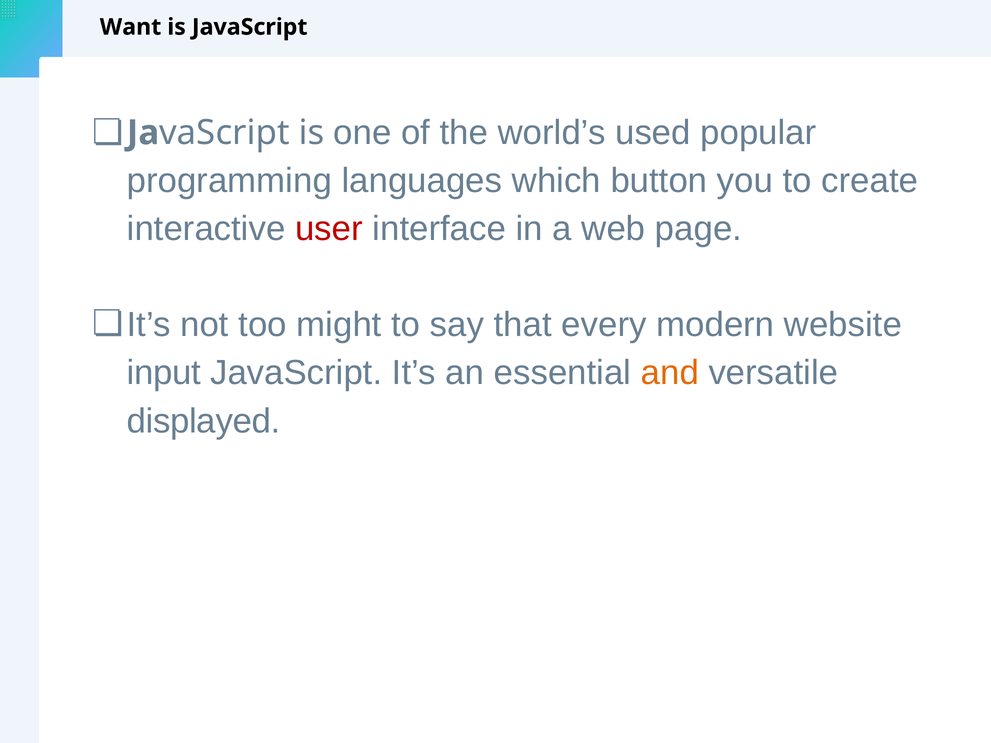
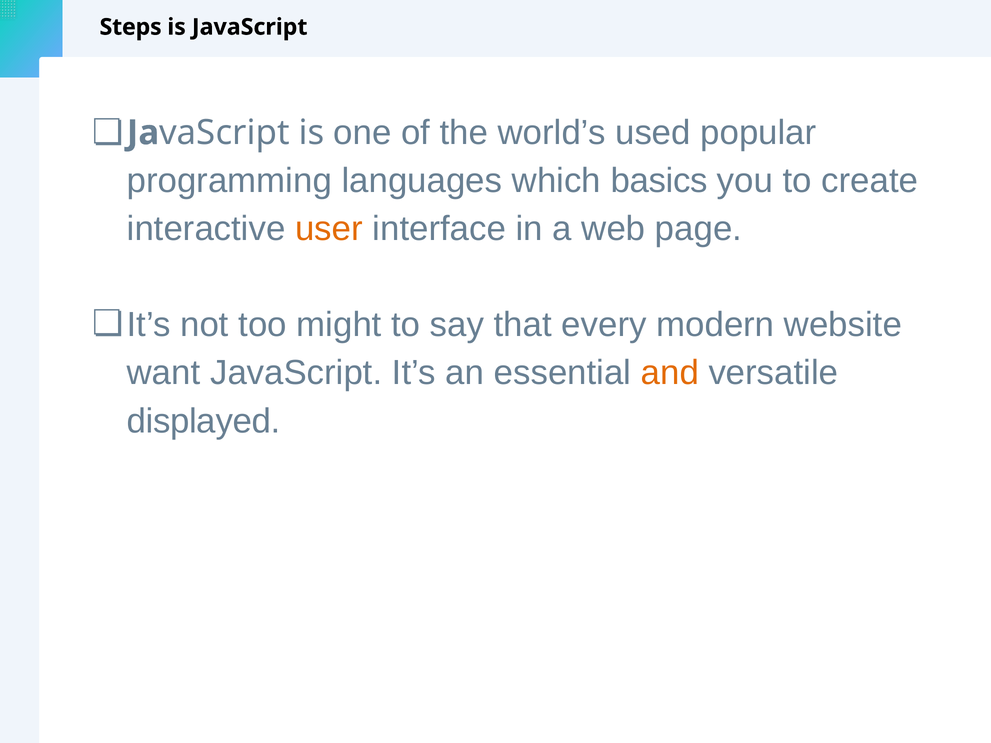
Want: Want -> Steps
button: button -> basics
user colour: red -> orange
input: input -> want
